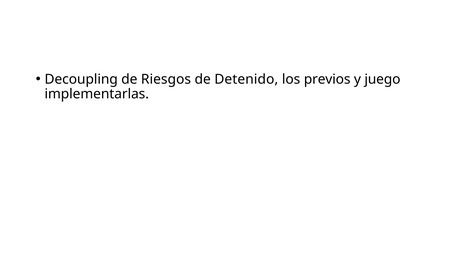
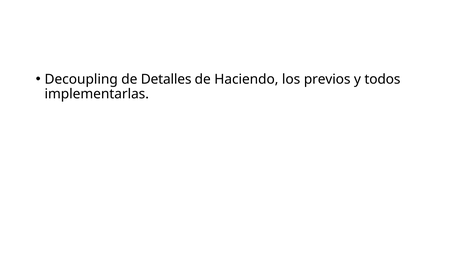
Riesgos: Riesgos -> Detalles
Detenido: Detenido -> Haciendo
juego: juego -> todos
